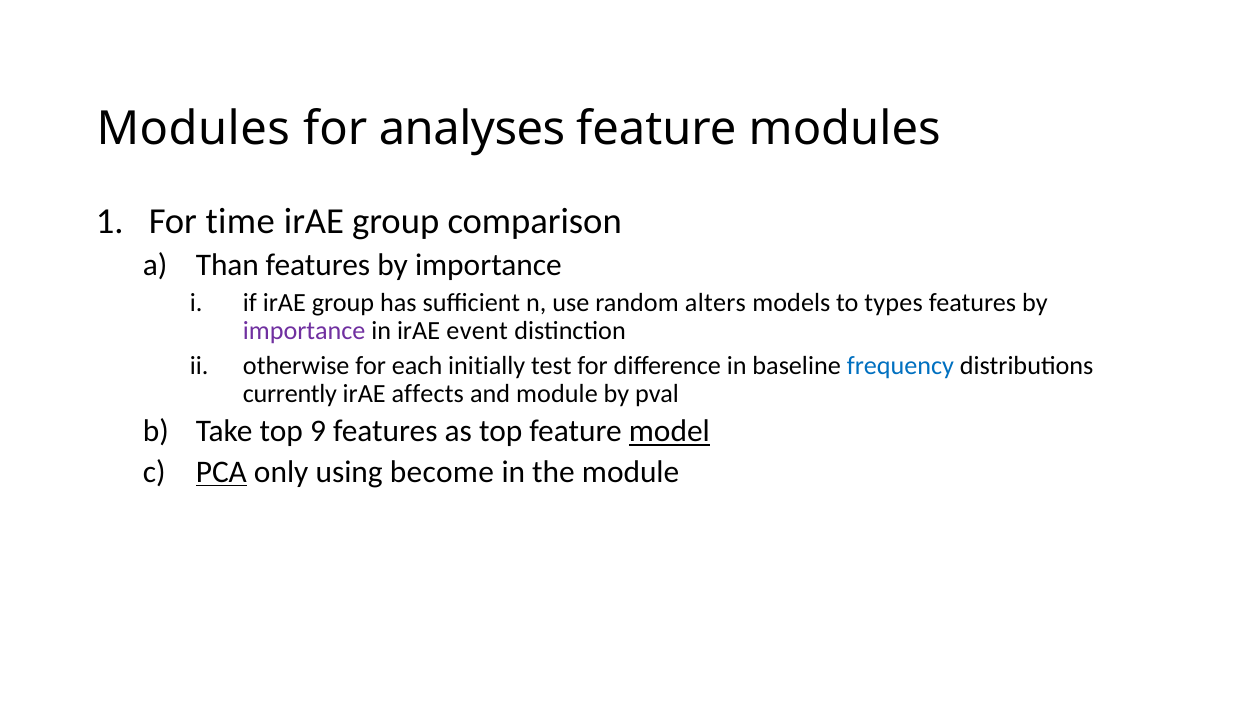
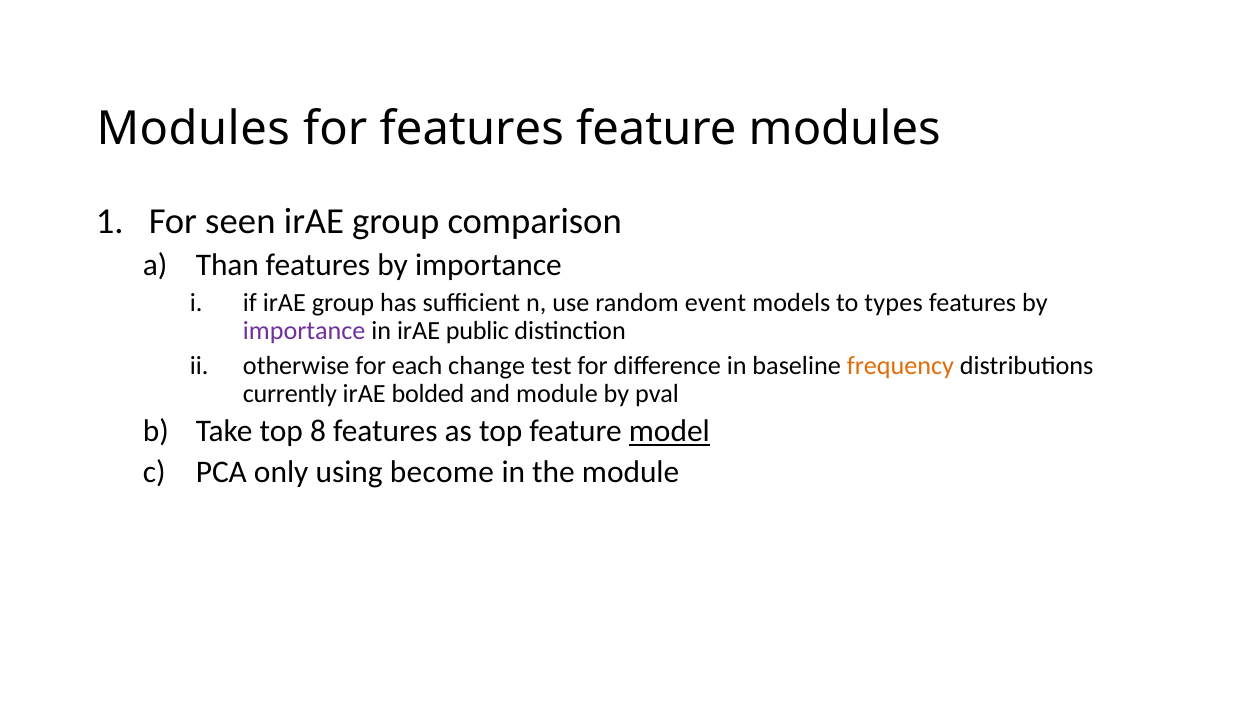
for analyses: analyses -> features
time: time -> seen
alters: alters -> event
event: event -> public
initially: initially -> change
frequency colour: blue -> orange
affects: affects -> bolded
9: 9 -> 8
PCA underline: present -> none
